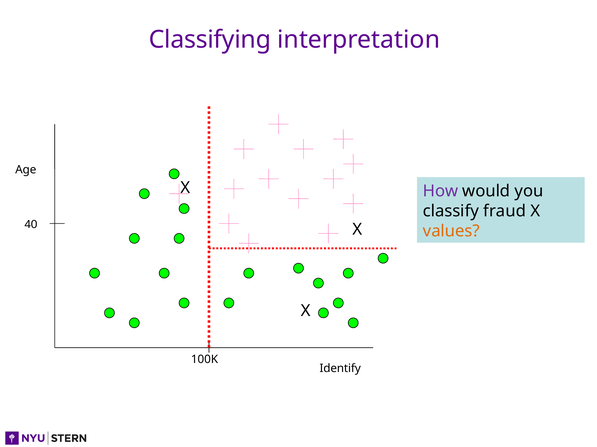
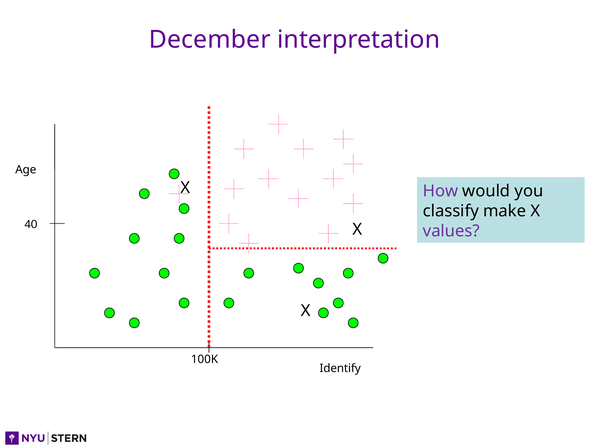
Classifying: Classifying -> December
fraud: fraud -> make
values colour: orange -> purple
